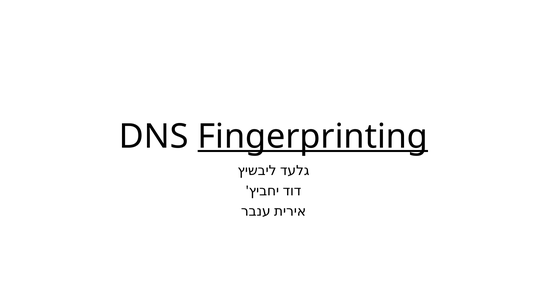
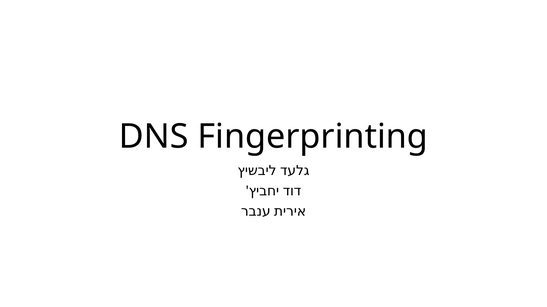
Fingerprinting underline: present -> none
